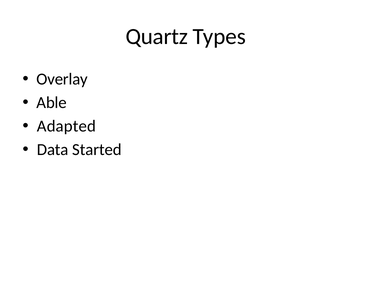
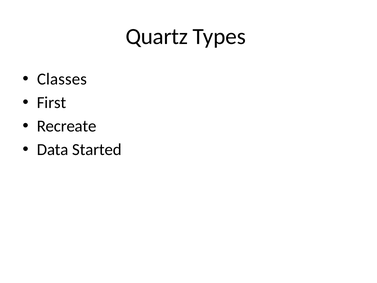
Overlay: Overlay -> Classes
Able: Able -> First
Adapted: Adapted -> Recreate
